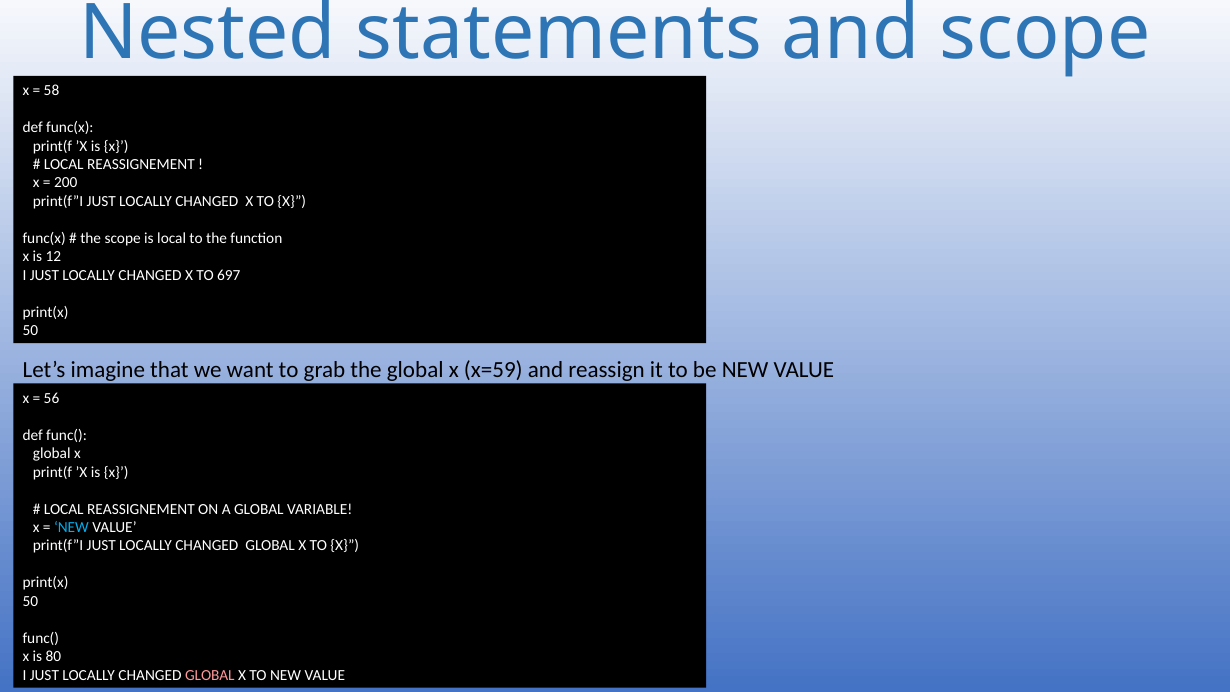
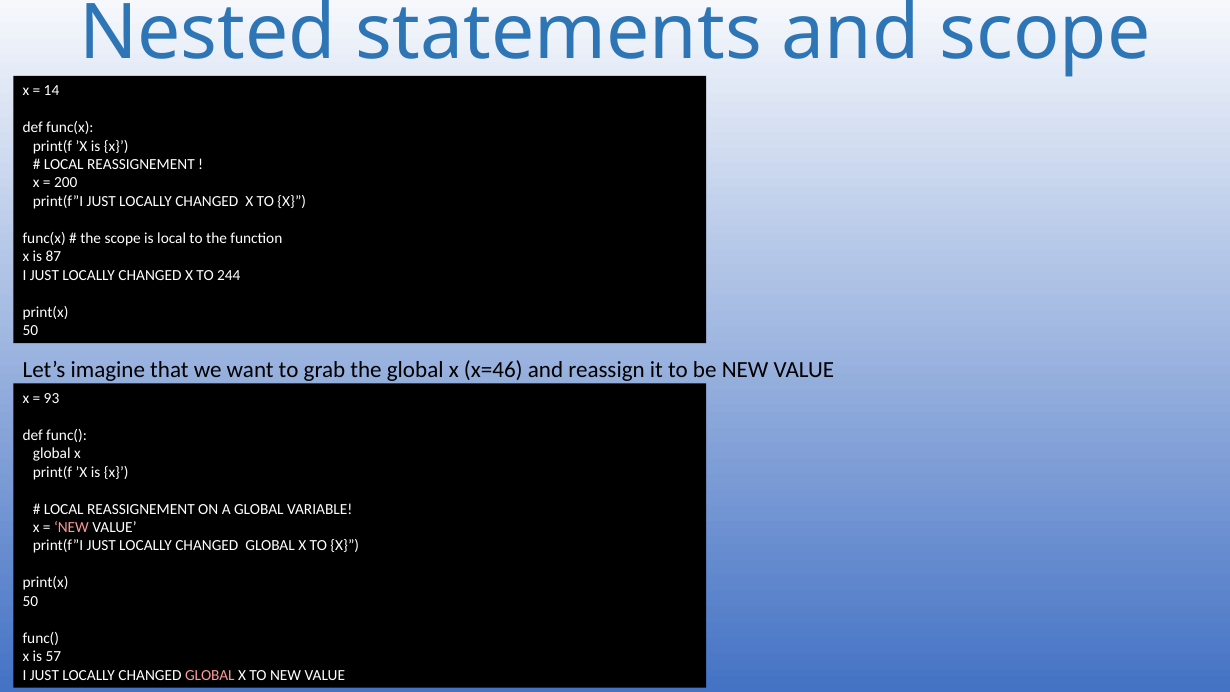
58: 58 -> 14
12: 12 -> 87
697: 697 -> 244
x=59: x=59 -> x=46
56: 56 -> 93
NEW at (71, 527) colour: light blue -> pink
80: 80 -> 57
